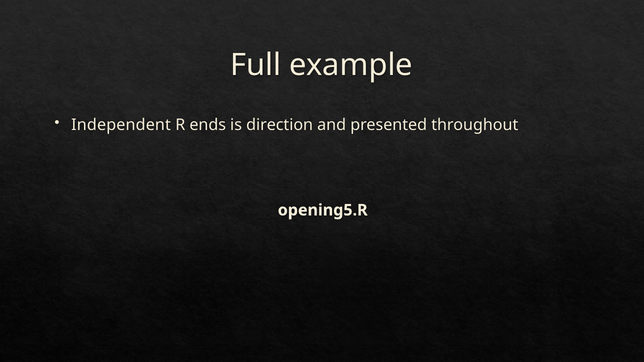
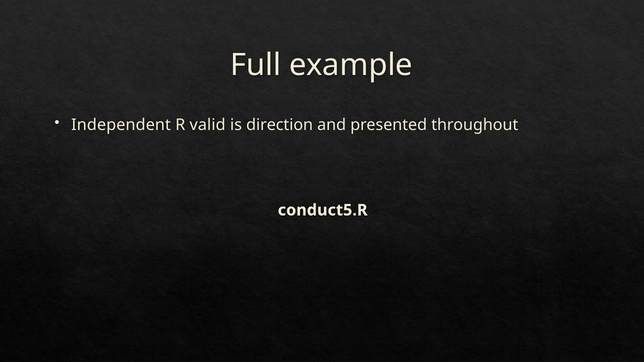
ends: ends -> valid
opening5.R: opening5.R -> conduct5.R
